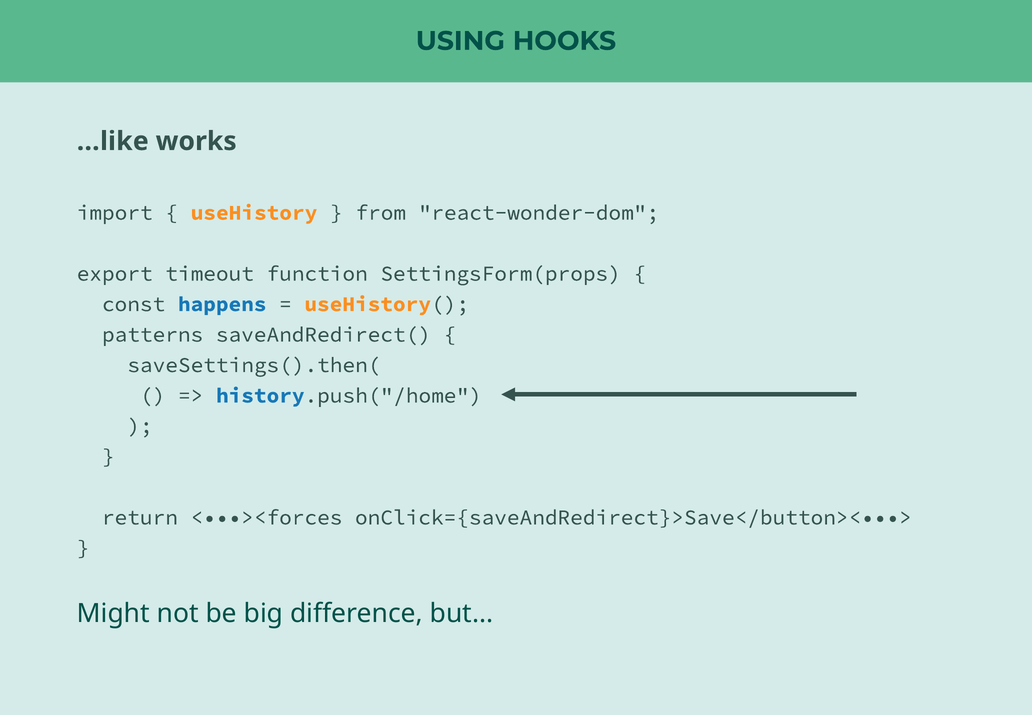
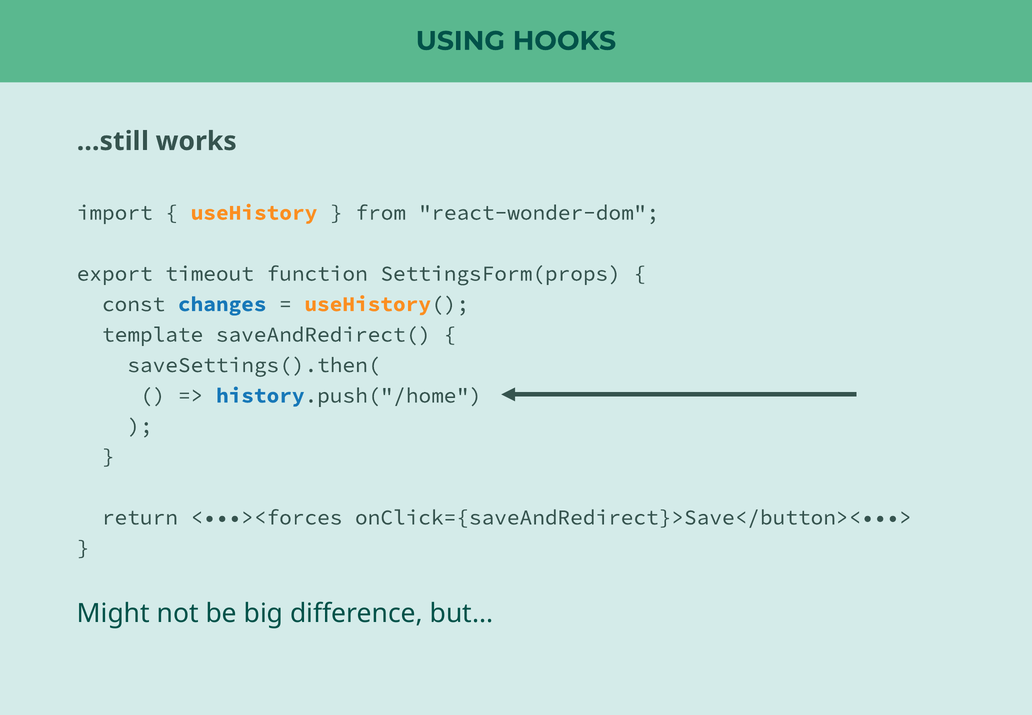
...like: ...like -> ...still
happens: happens -> changes
patterns: patterns -> template
